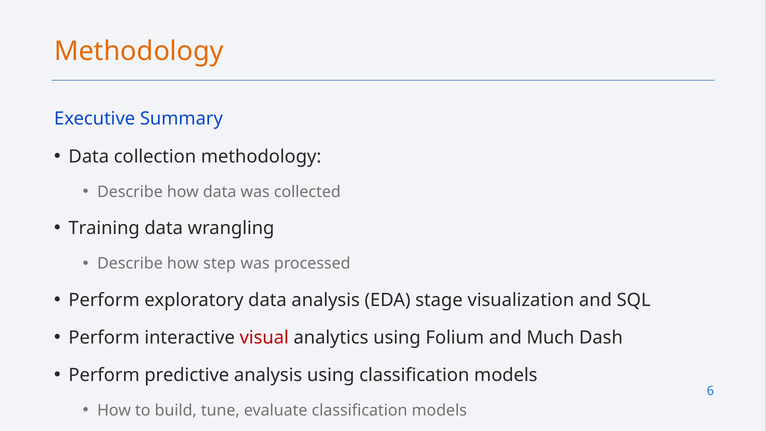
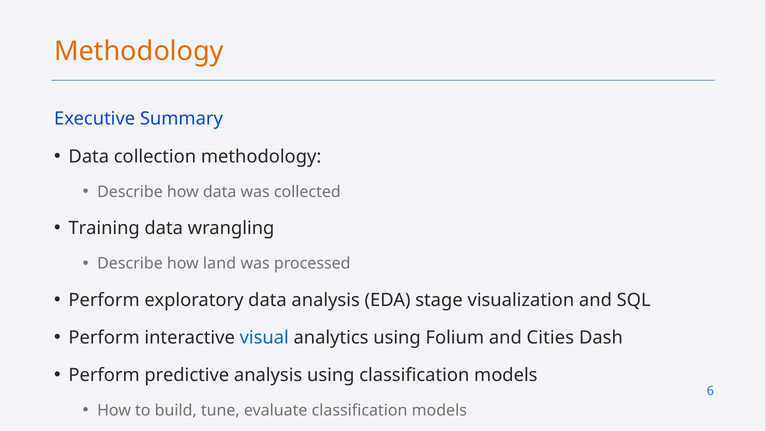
step: step -> land
visual colour: red -> blue
Much: Much -> Cities
